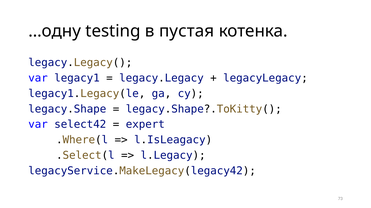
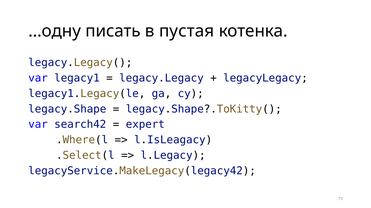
testing: testing -> писать
select42: select42 -> search42
